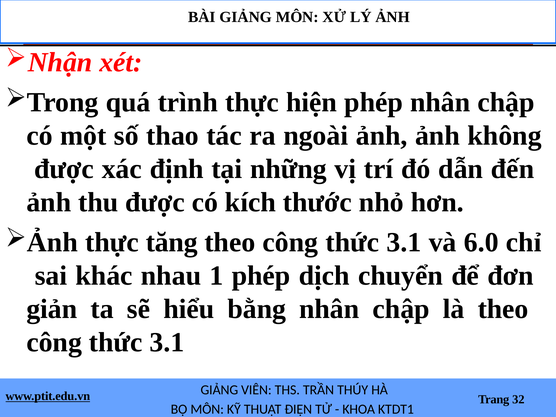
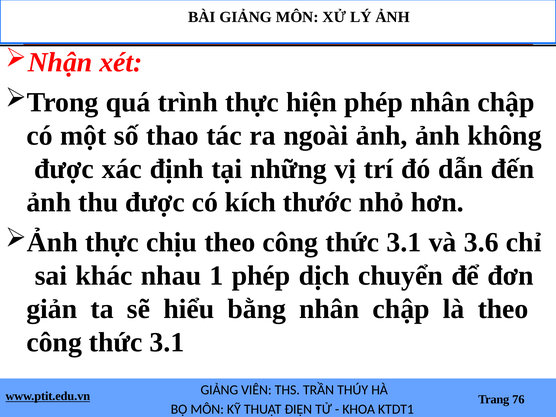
tăng: tăng -> chịu
6.0: 6.0 -> 3.6
32: 32 -> 76
